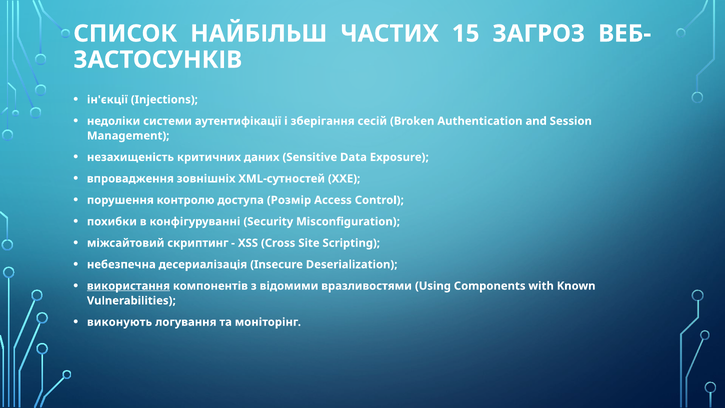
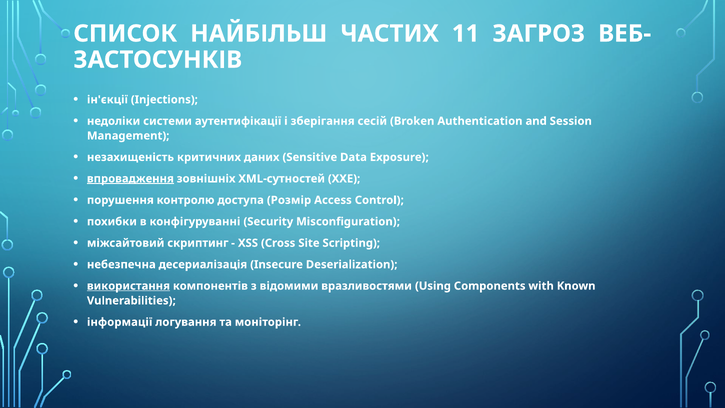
15: 15 -> 11
впровадження underline: none -> present
виконують: виконують -> інформації
